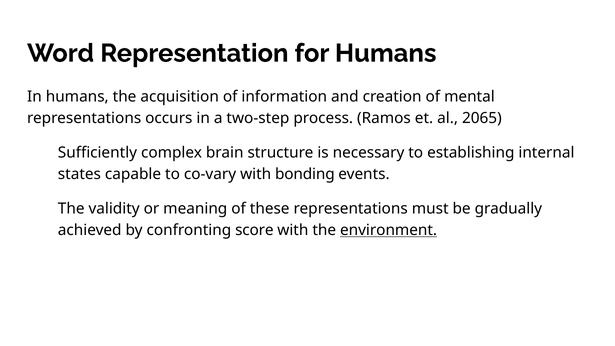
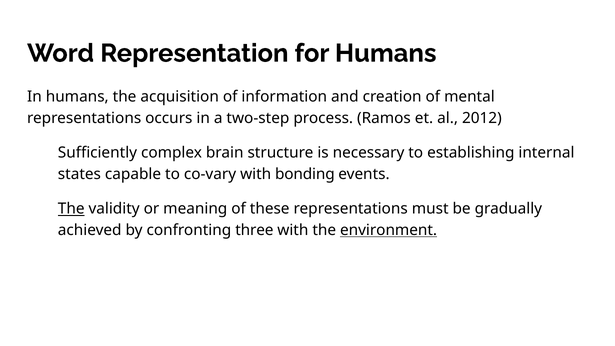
2065: 2065 -> 2012
The at (71, 209) underline: none -> present
score: score -> three
